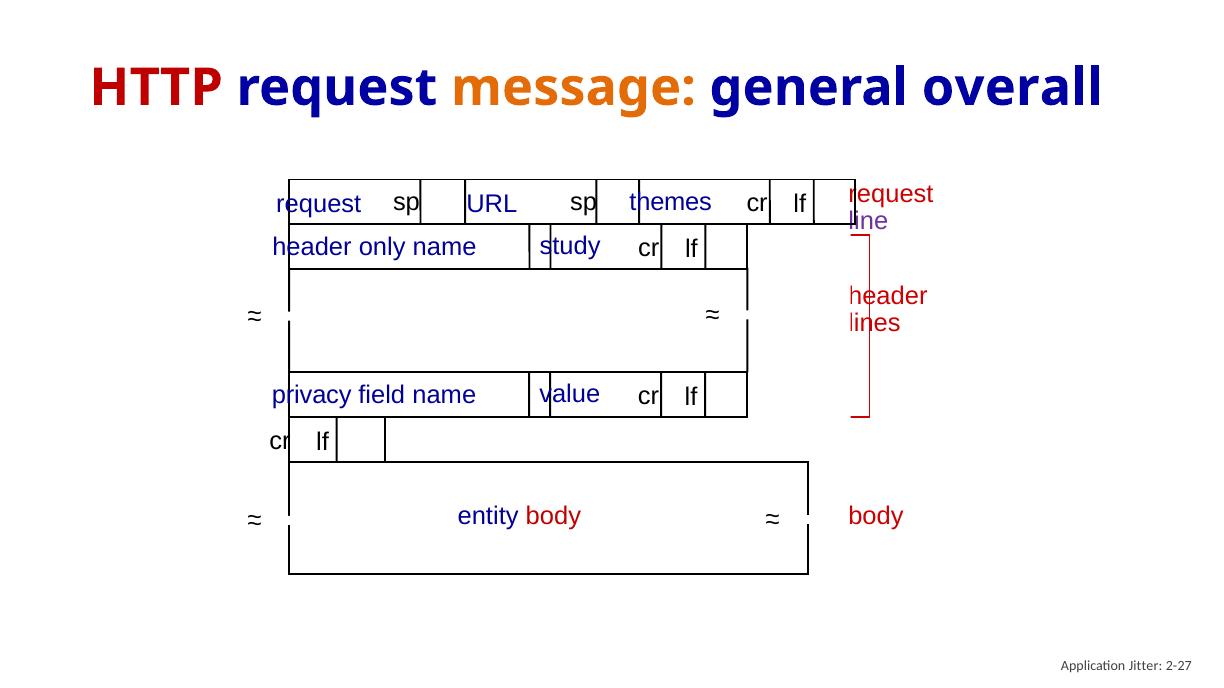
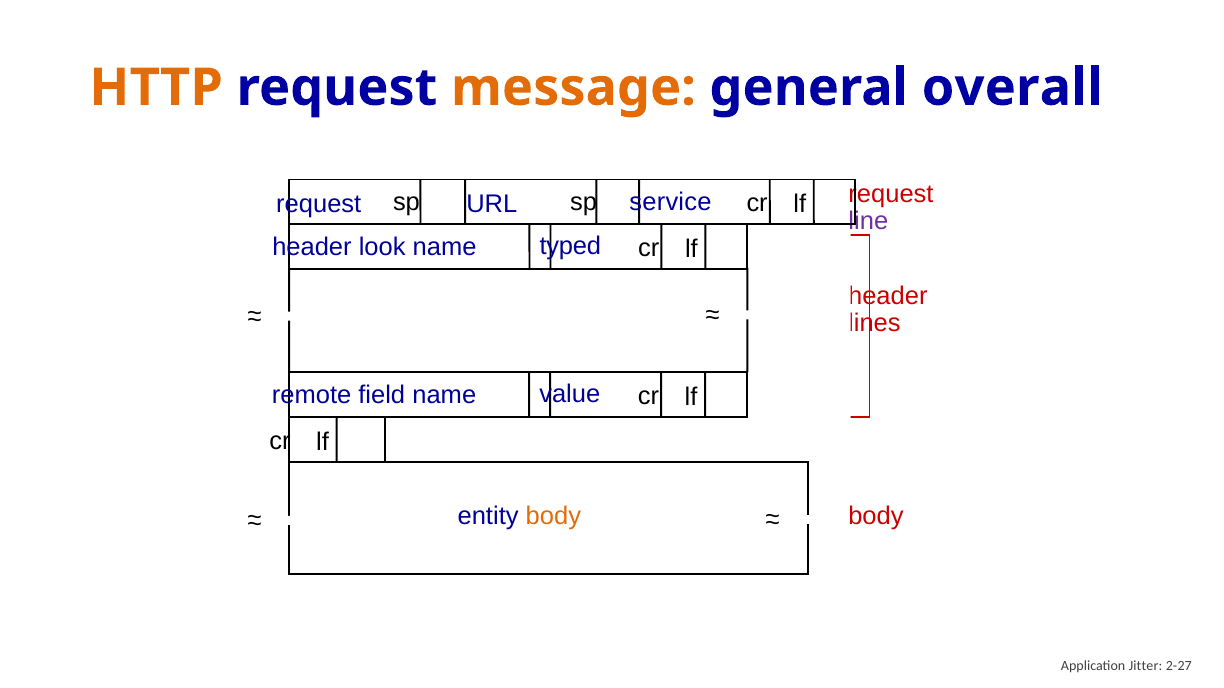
HTTP colour: red -> orange
themes: themes -> service
study: study -> typed
only: only -> look
privacy: privacy -> remote
body at (553, 516) colour: red -> orange
